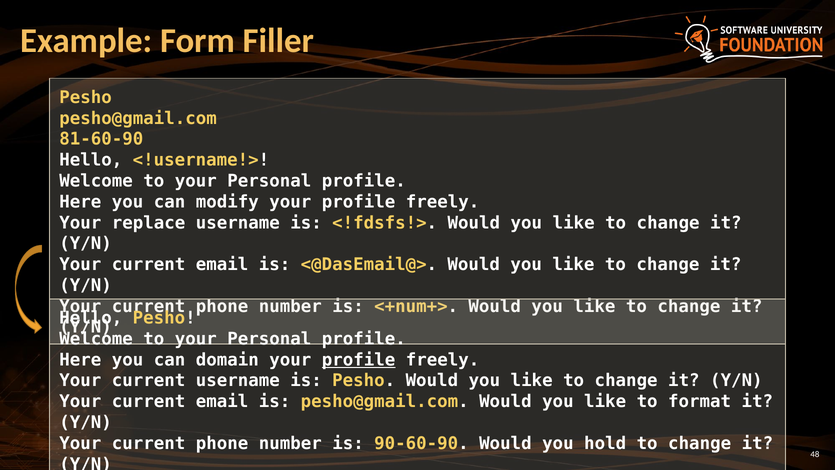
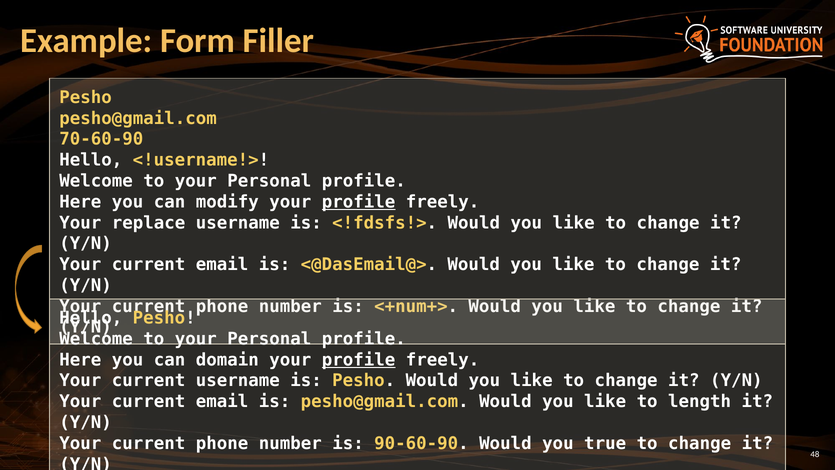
81-60-90: 81-60-90 -> 70-60-90
profile at (359, 202) underline: none -> present
format: format -> length
hold: hold -> true
